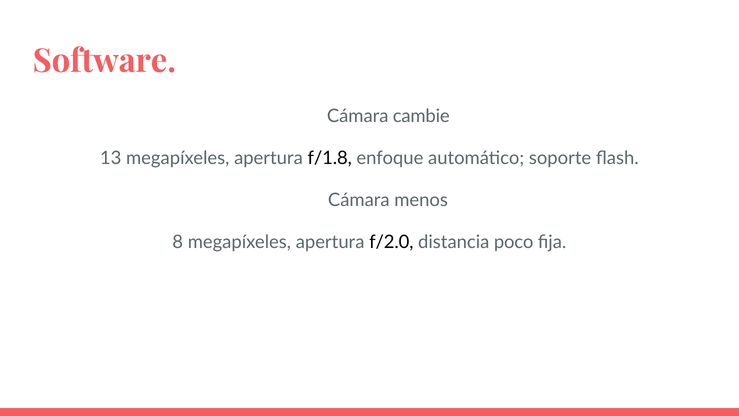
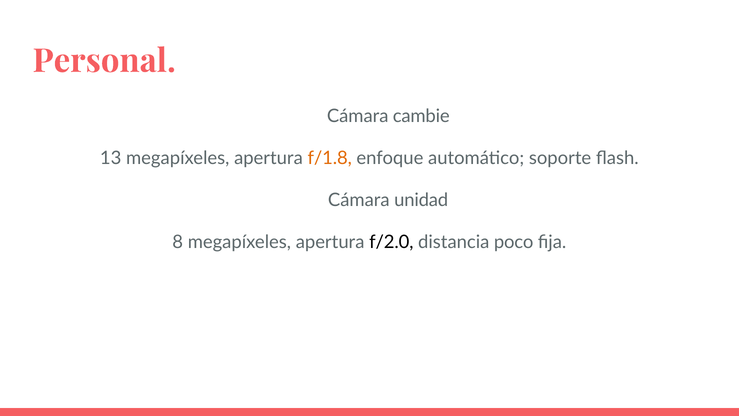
Software: Software -> Personal
f/1.8 colour: black -> orange
menos: menos -> unidad
